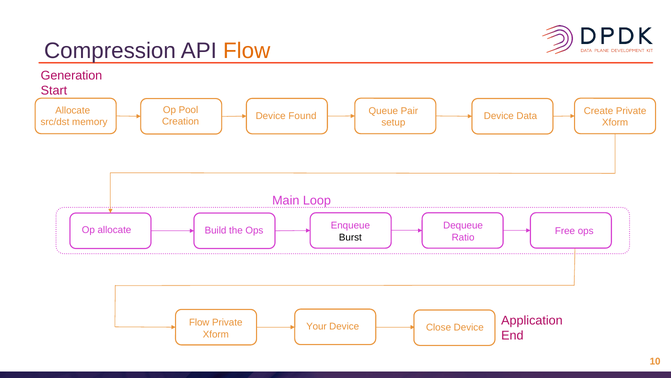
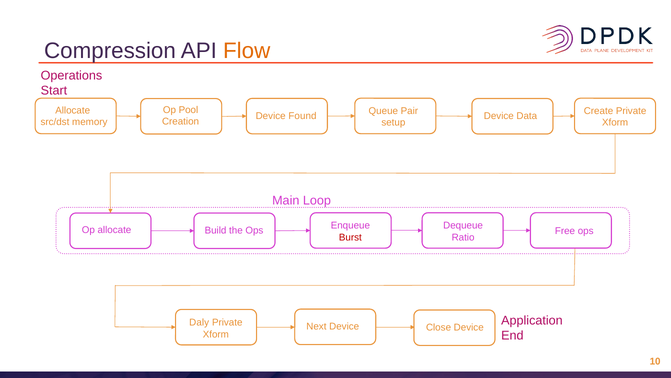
Generation: Generation -> Operations
Burst colour: black -> red
Flow at (199, 322): Flow -> Daly
Your: Your -> Next
